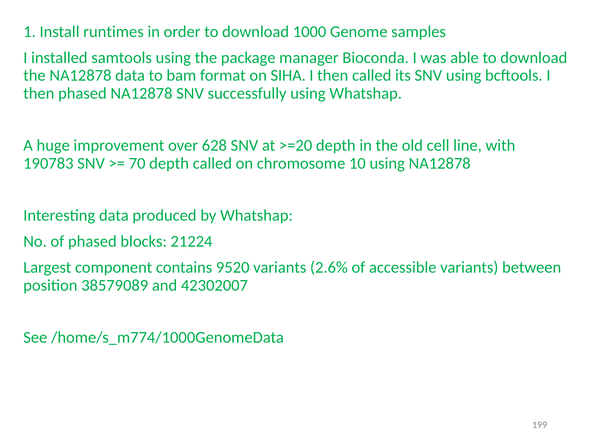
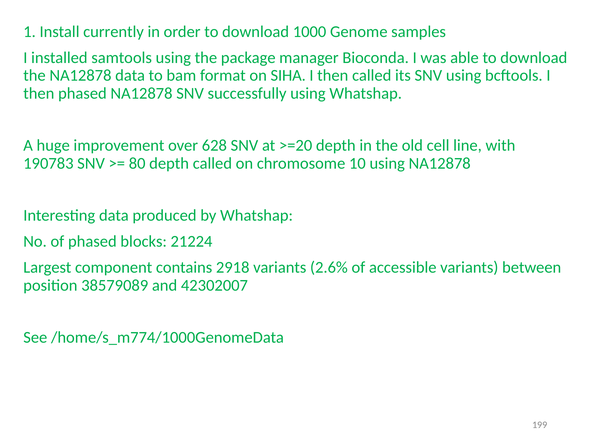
runtimes: runtimes -> currently
70: 70 -> 80
9520: 9520 -> 2918
